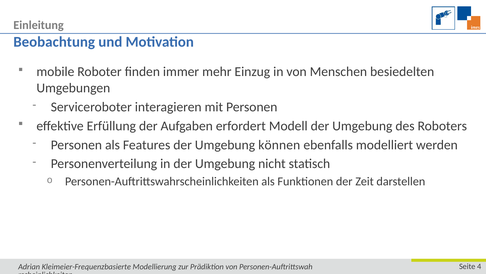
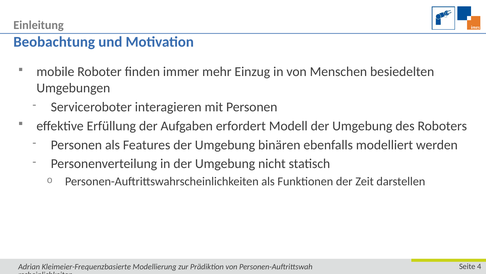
können: können -> binären
